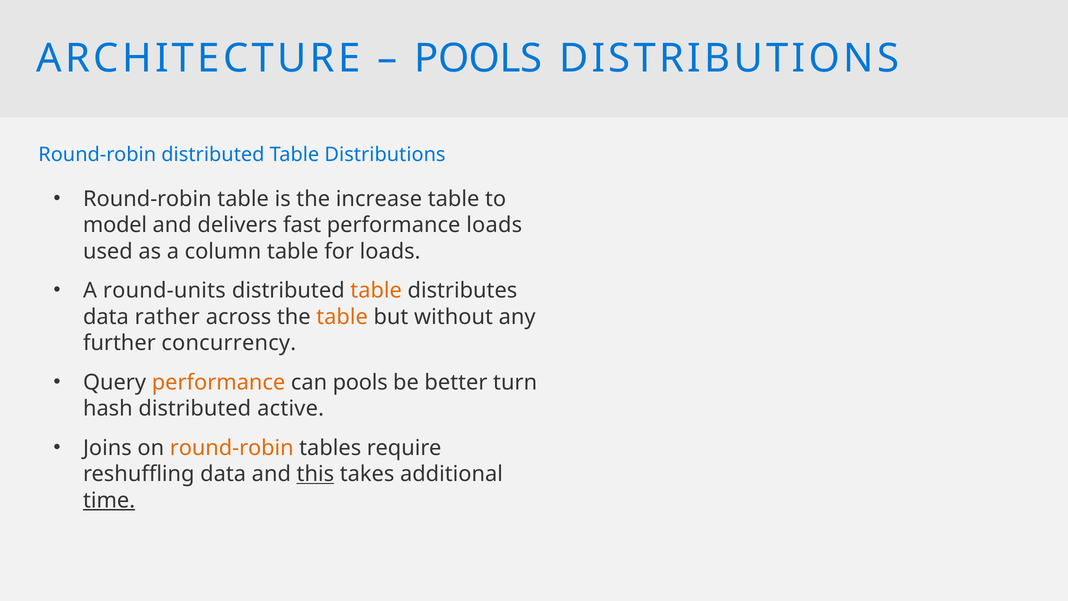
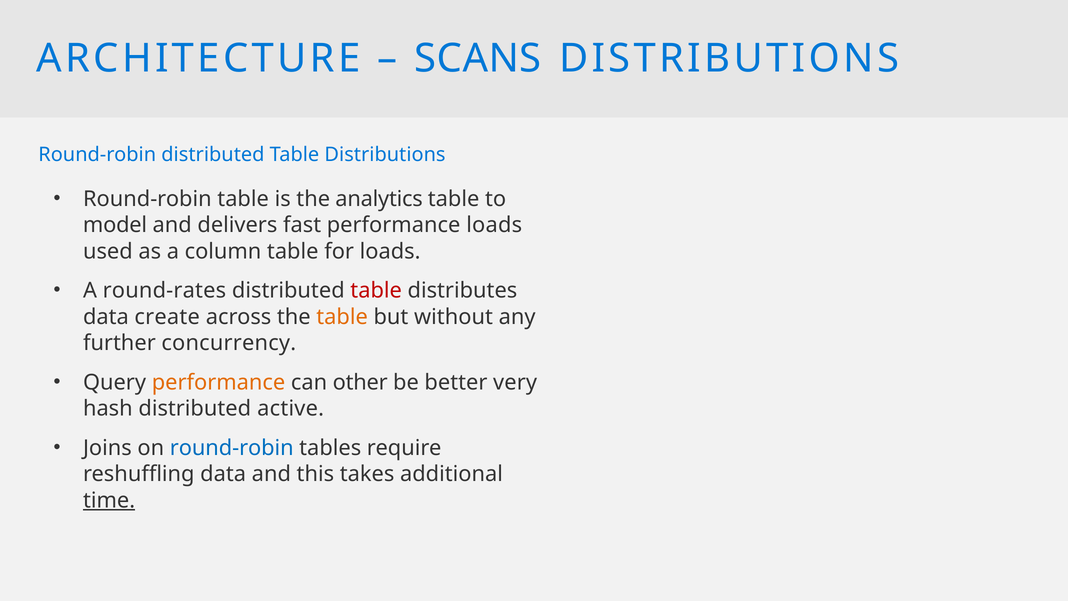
POOLS at (478, 59): POOLS -> SCANS
increase: increase -> analytics
round-units: round-units -> round-rates
table at (376, 291) colour: orange -> red
rather: rather -> create
can pools: pools -> other
turn: turn -> very
round-robin at (232, 448) colour: orange -> blue
this underline: present -> none
